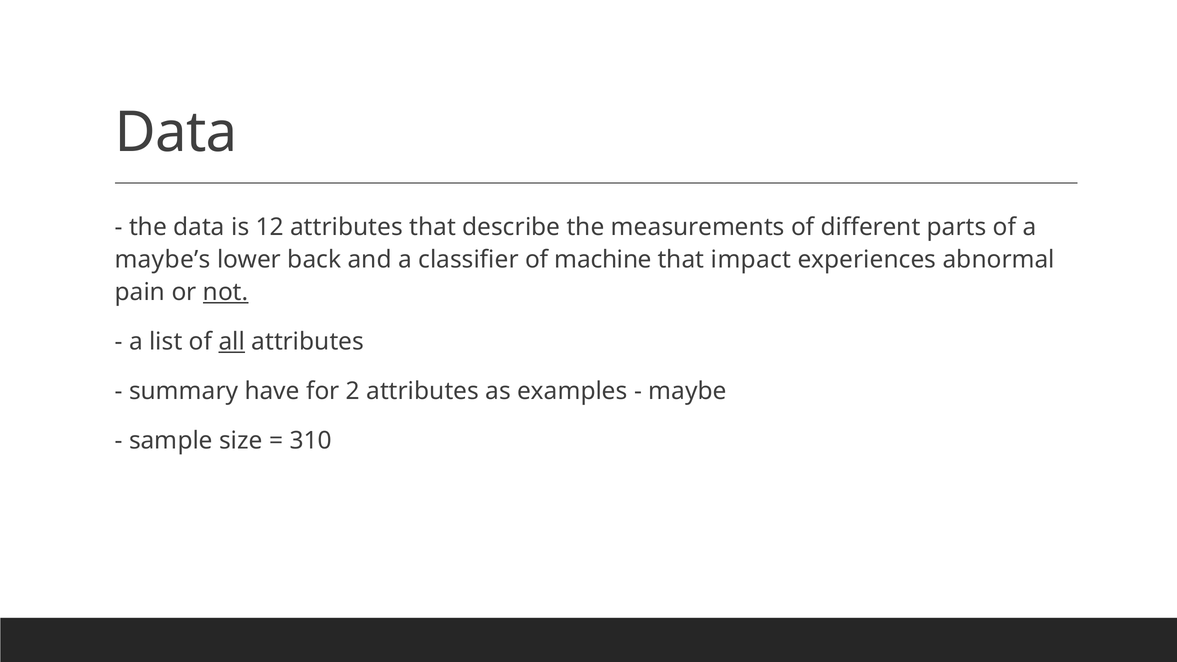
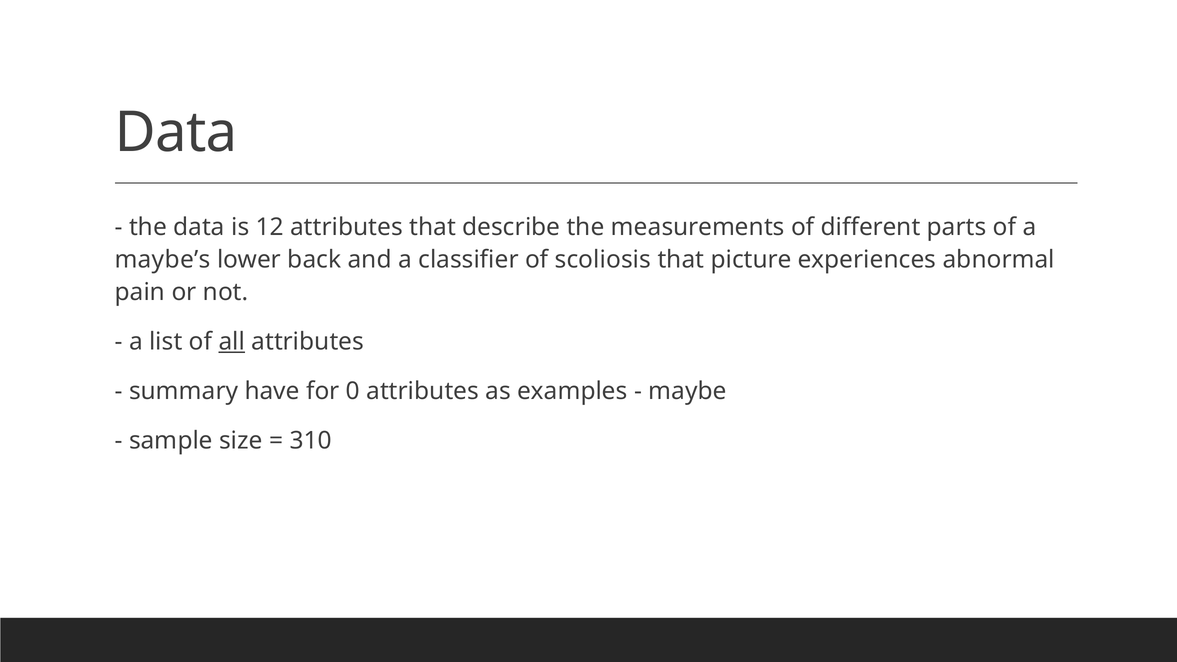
machine: machine -> scoliosis
impact: impact -> picture
not underline: present -> none
2: 2 -> 0
